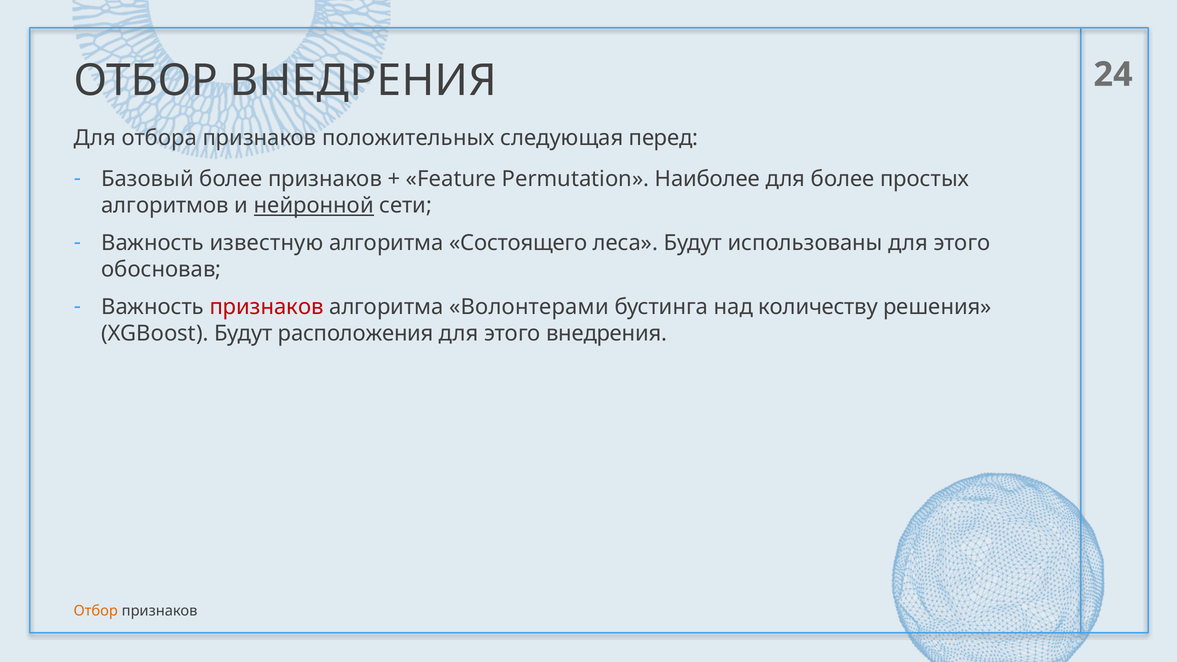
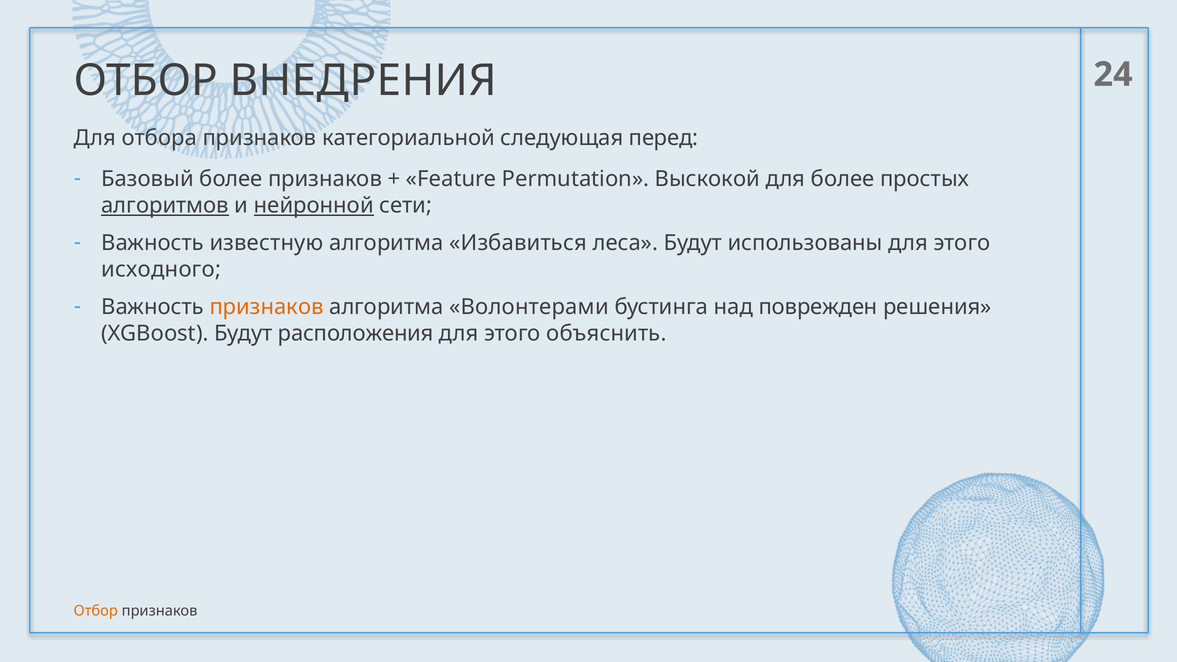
положительных: положительных -> категориальной
Наиболее: Наиболее -> Выскокой
алгоритмов underline: none -> present
Состоящего: Состоящего -> Избавиться
обосновав: обосновав -> исходного
признаков at (267, 307) colour: red -> orange
количеству: количеству -> поврежден
этого внедрения: внедрения -> объяснить
